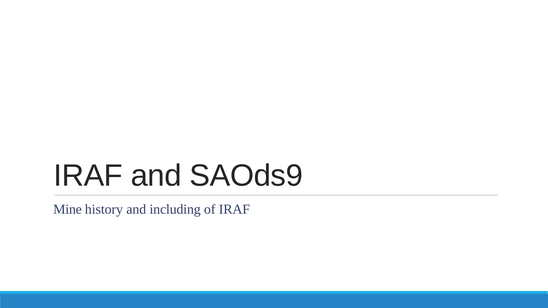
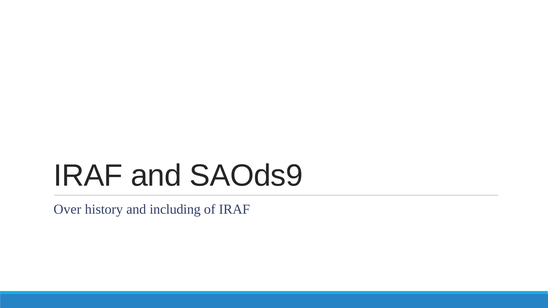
Mine: Mine -> Over
